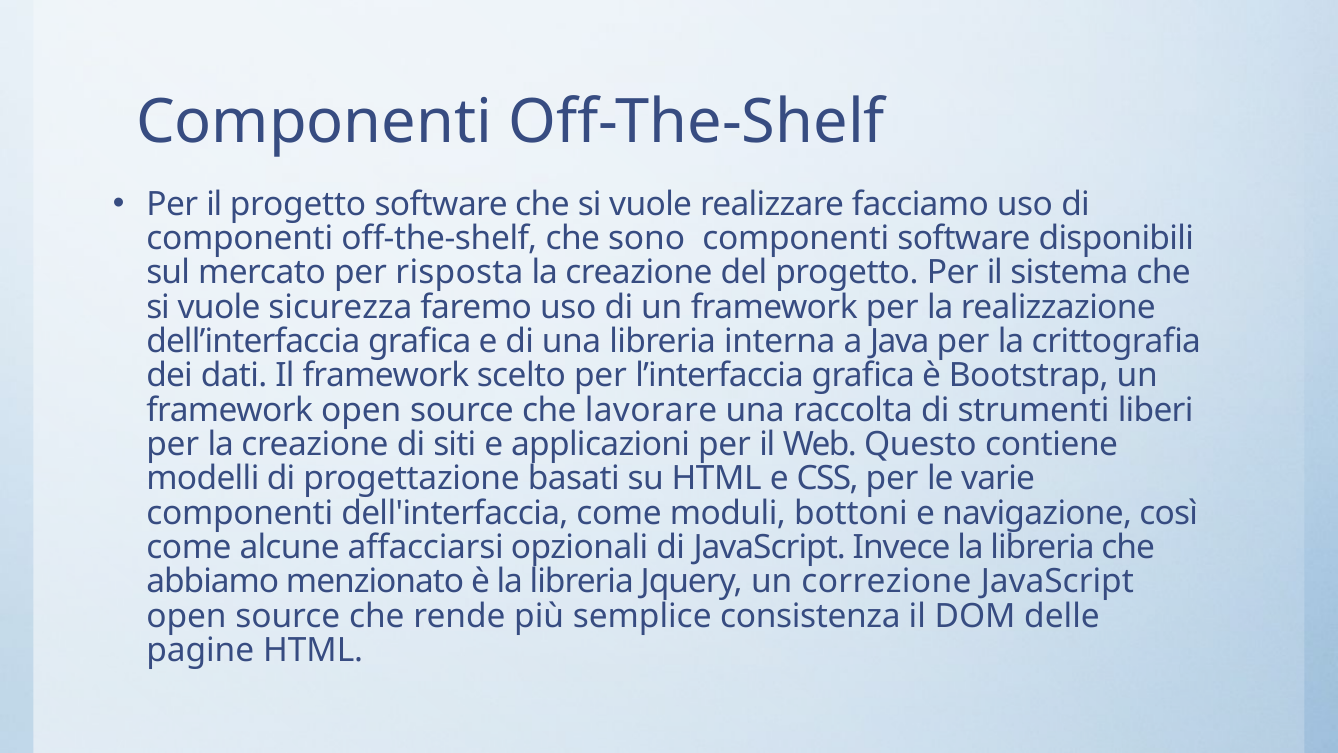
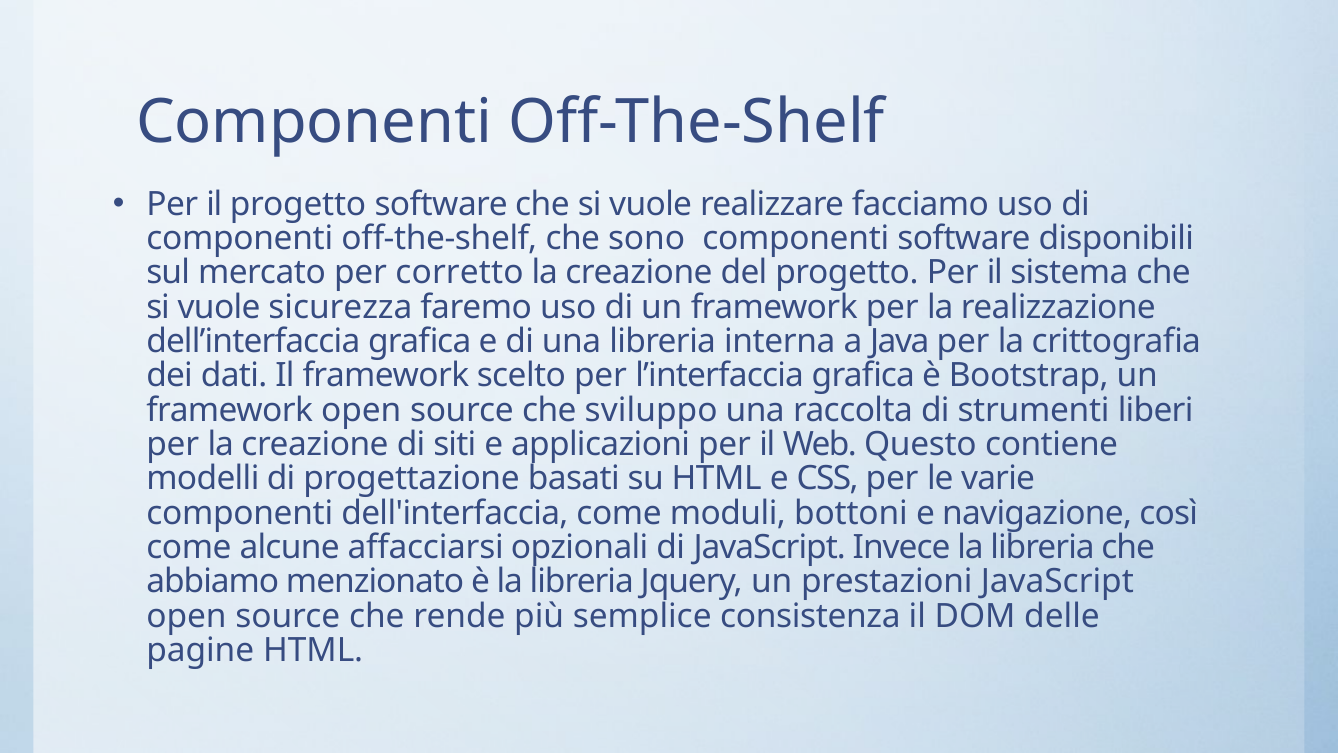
risposta: risposta -> corretto
lavorare: lavorare -> sviluppo
correzione: correzione -> prestazioni
